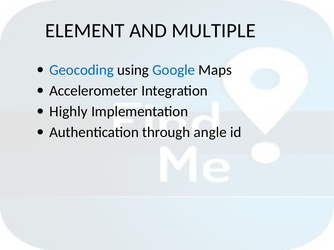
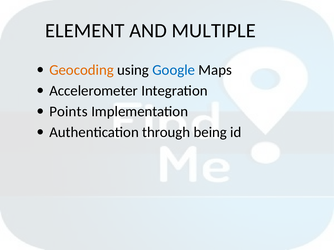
Geocoding colour: blue -> orange
Highly: Highly -> Points
angle: angle -> being
